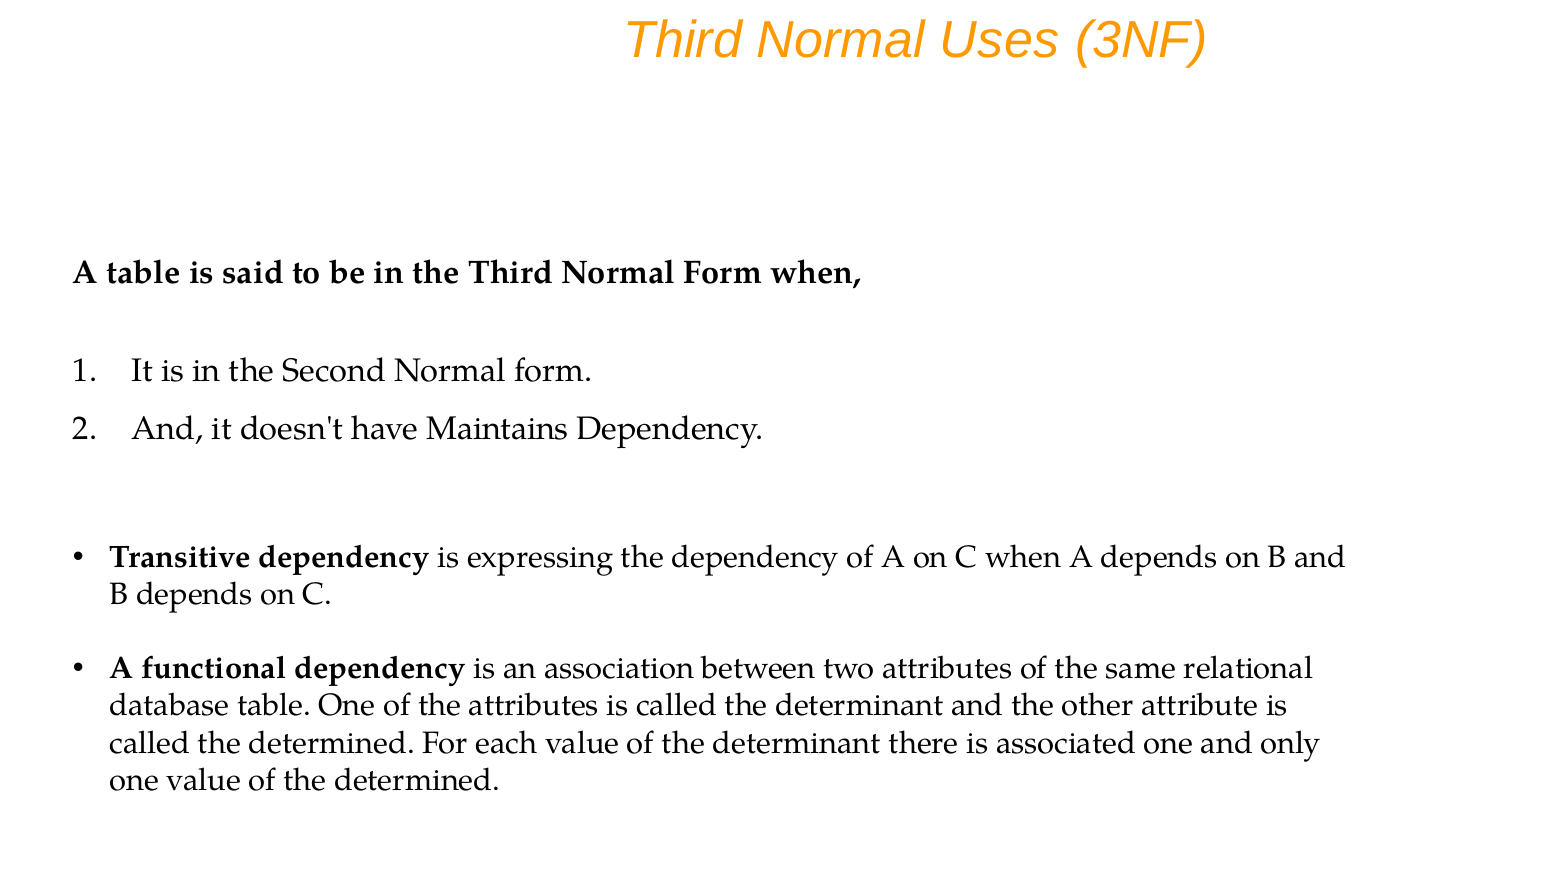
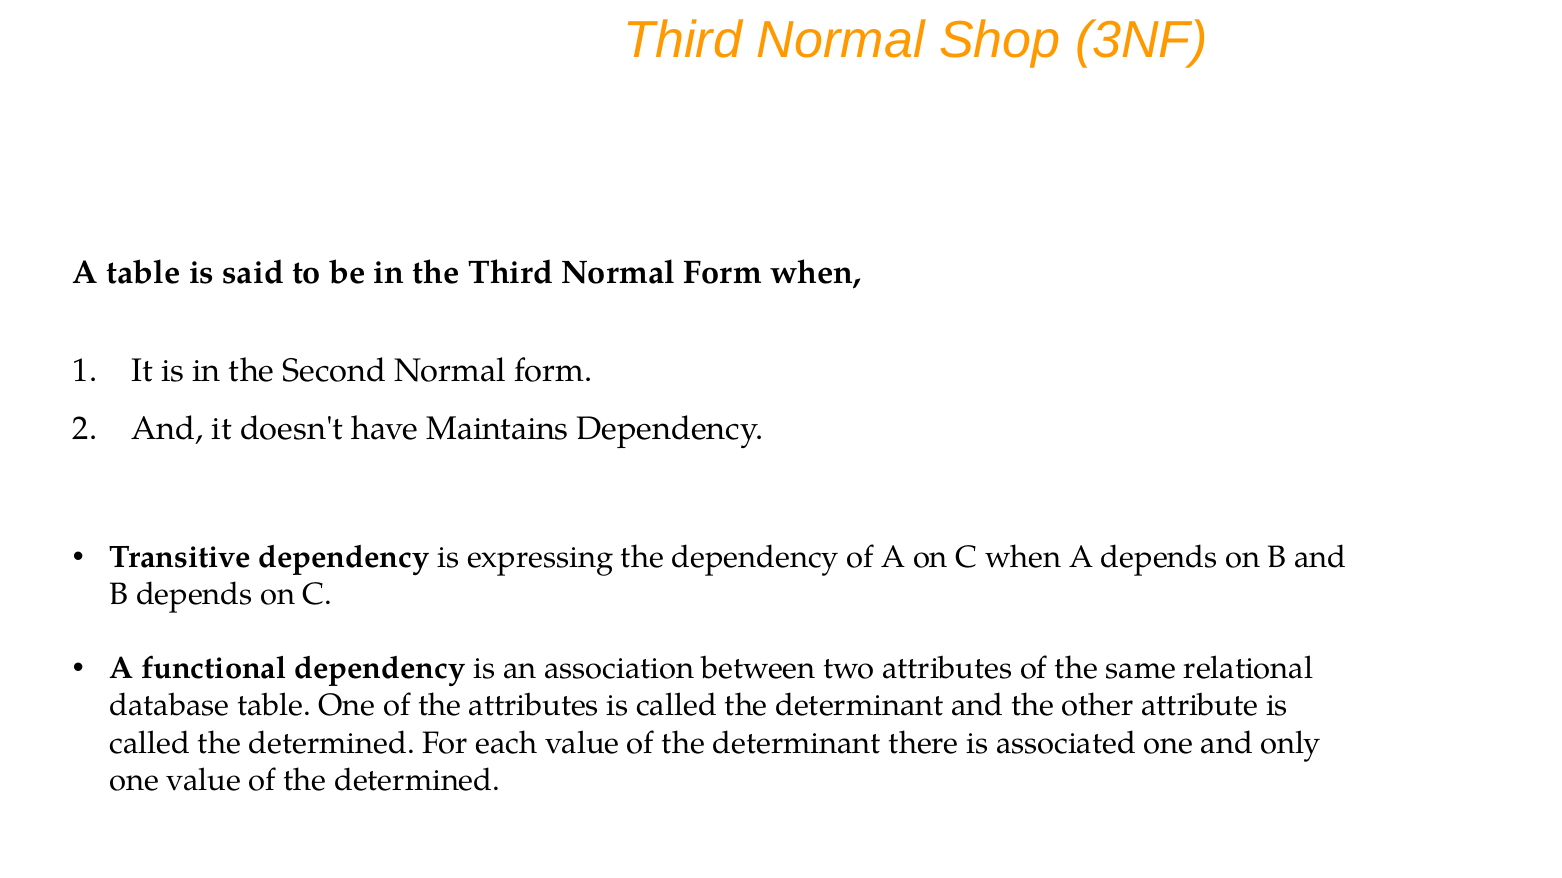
Uses: Uses -> Shop
